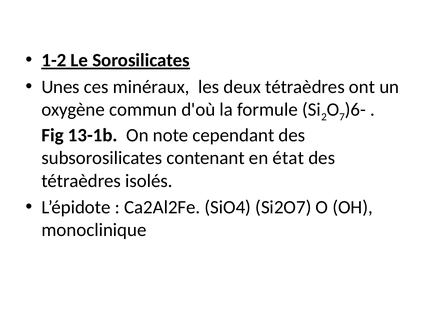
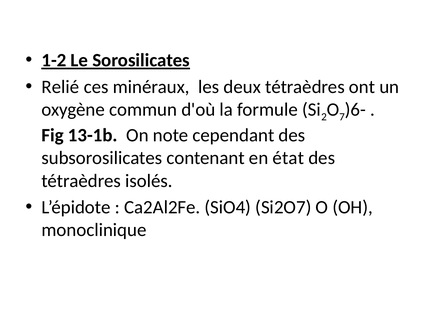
Unes: Unes -> Relié
